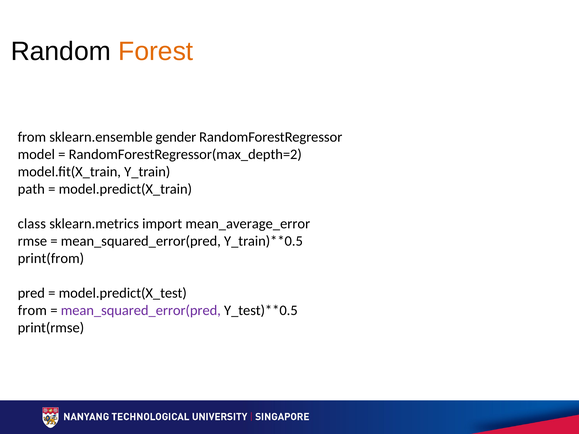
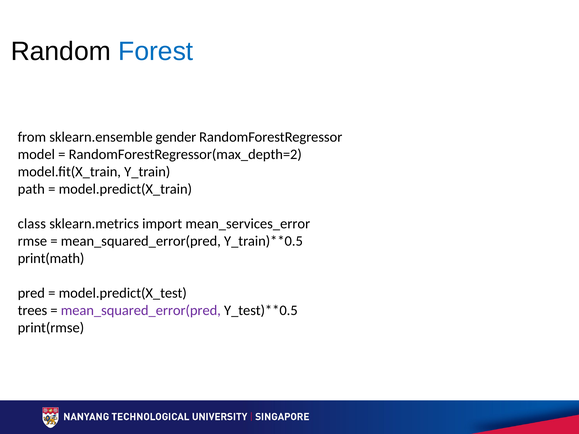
Forest colour: orange -> blue
mean_average_error: mean_average_error -> mean_services_error
print(from: print(from -> print(math
from at (32, 311): from -> trees
